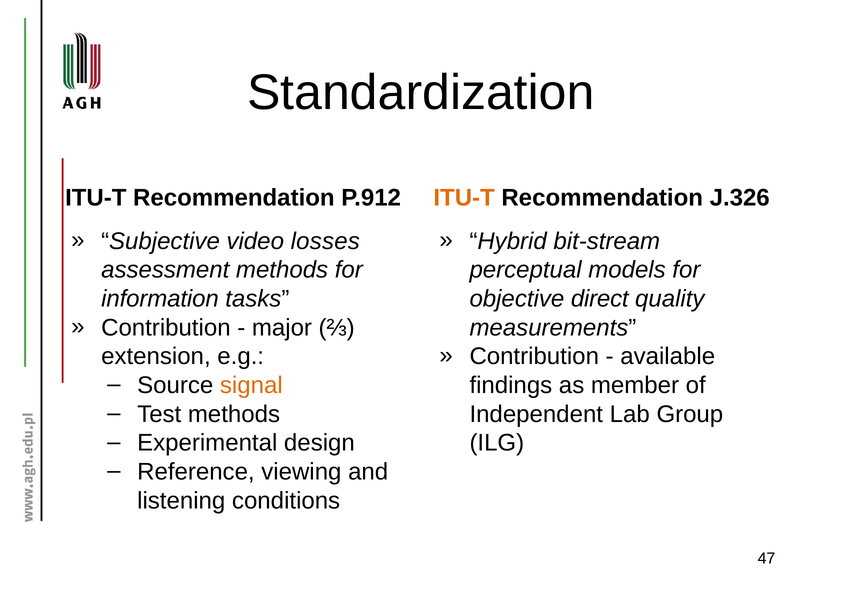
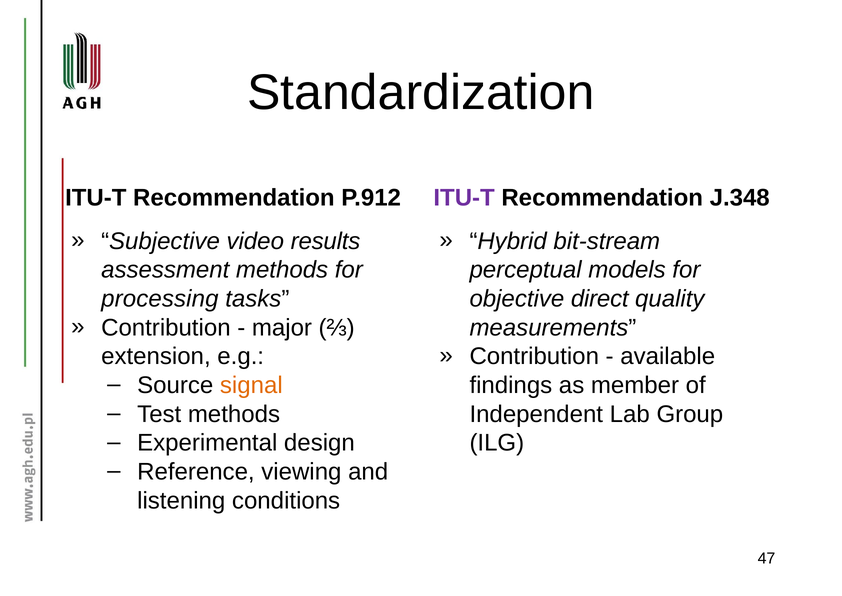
ITU-T at (464, 198) colour: orange -> purple
J.326: J.326 -> J.348
losses: losses -> results
information: information -> processing
